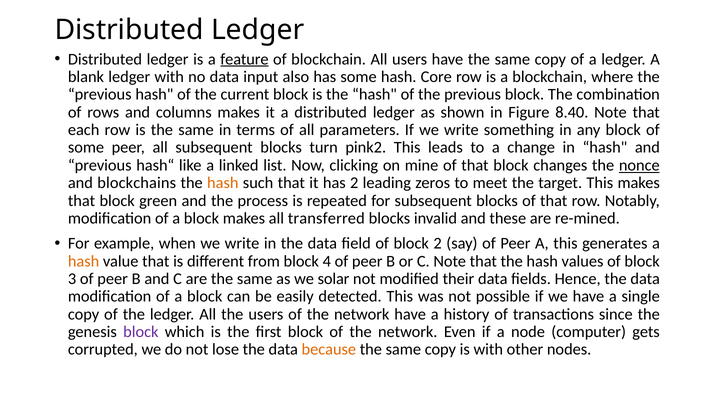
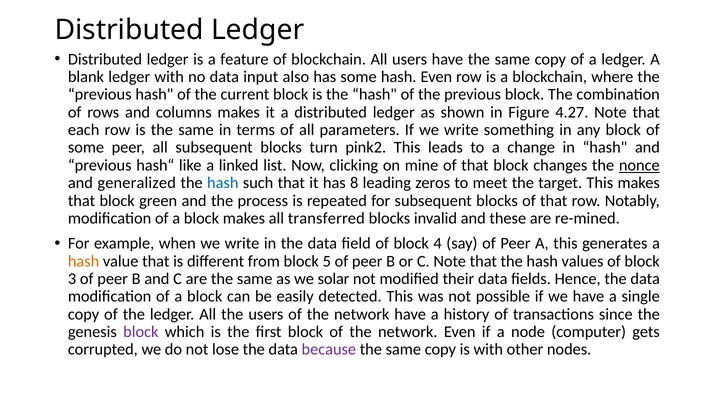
feature underline: present -> none
hash Core: Core -> Even
8.40: 8.40 -> 4.27
blockchains: blockchains -> generalized
hash at (223, 183) colour: orange -> blue
has 2: 2 -> 8
block 2: 2 -> 4
4: 4 -> 5
because colour: orange -> purple
